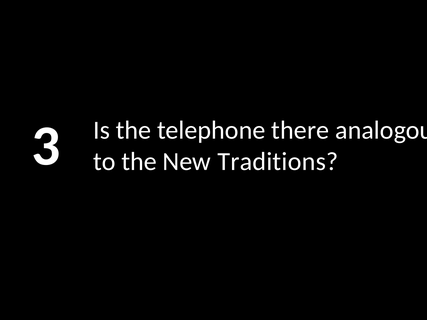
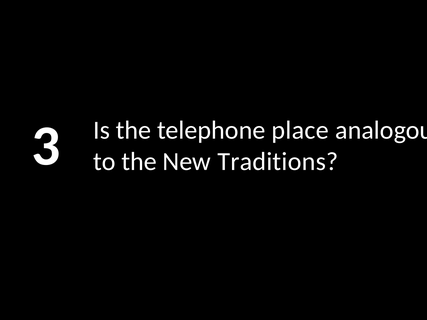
there: there -> place
